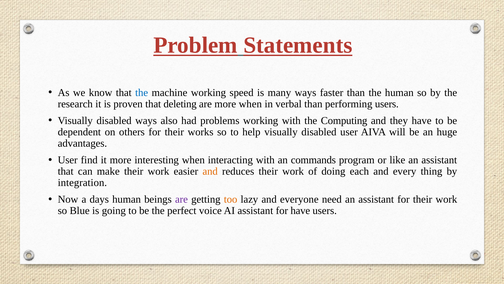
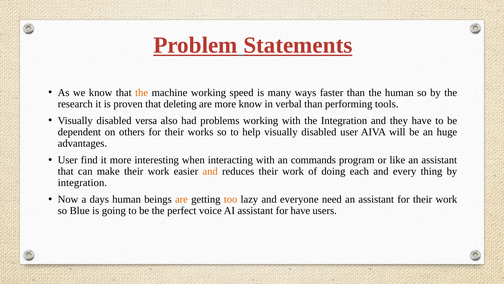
the at (142, 92) colour: blue -> orange
more when: when -> know
performing users: users -> tools
disabled ways: ways -> versa
the Computing: Computing -> Integration
are at (181, 199) colour: purple -> orange
